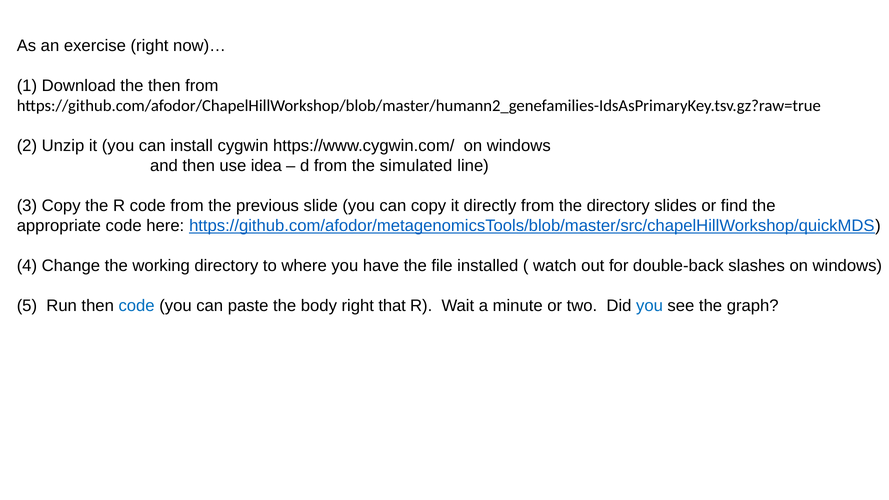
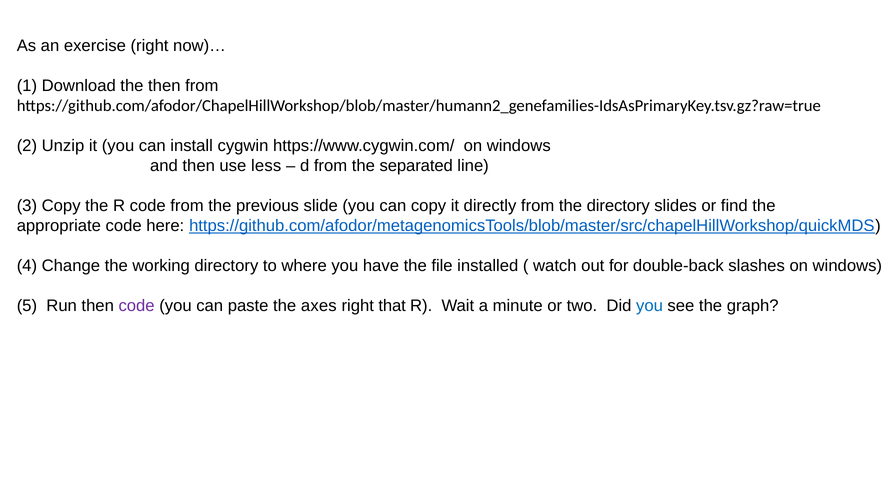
idea: idea -> less
simulated: simulated -> separated
code at (137, 306) colour: blue -> purple
body: body -> axes
